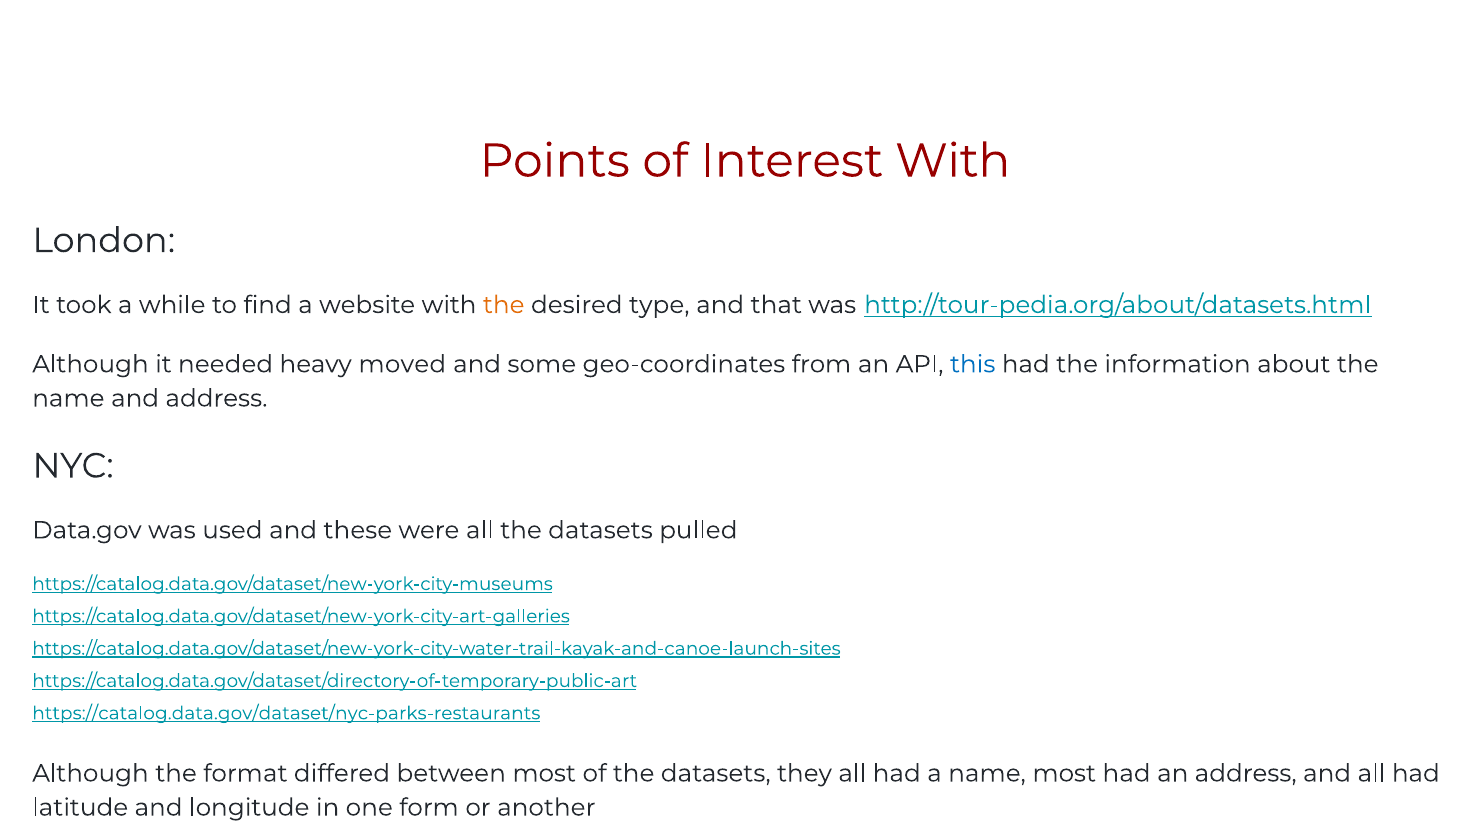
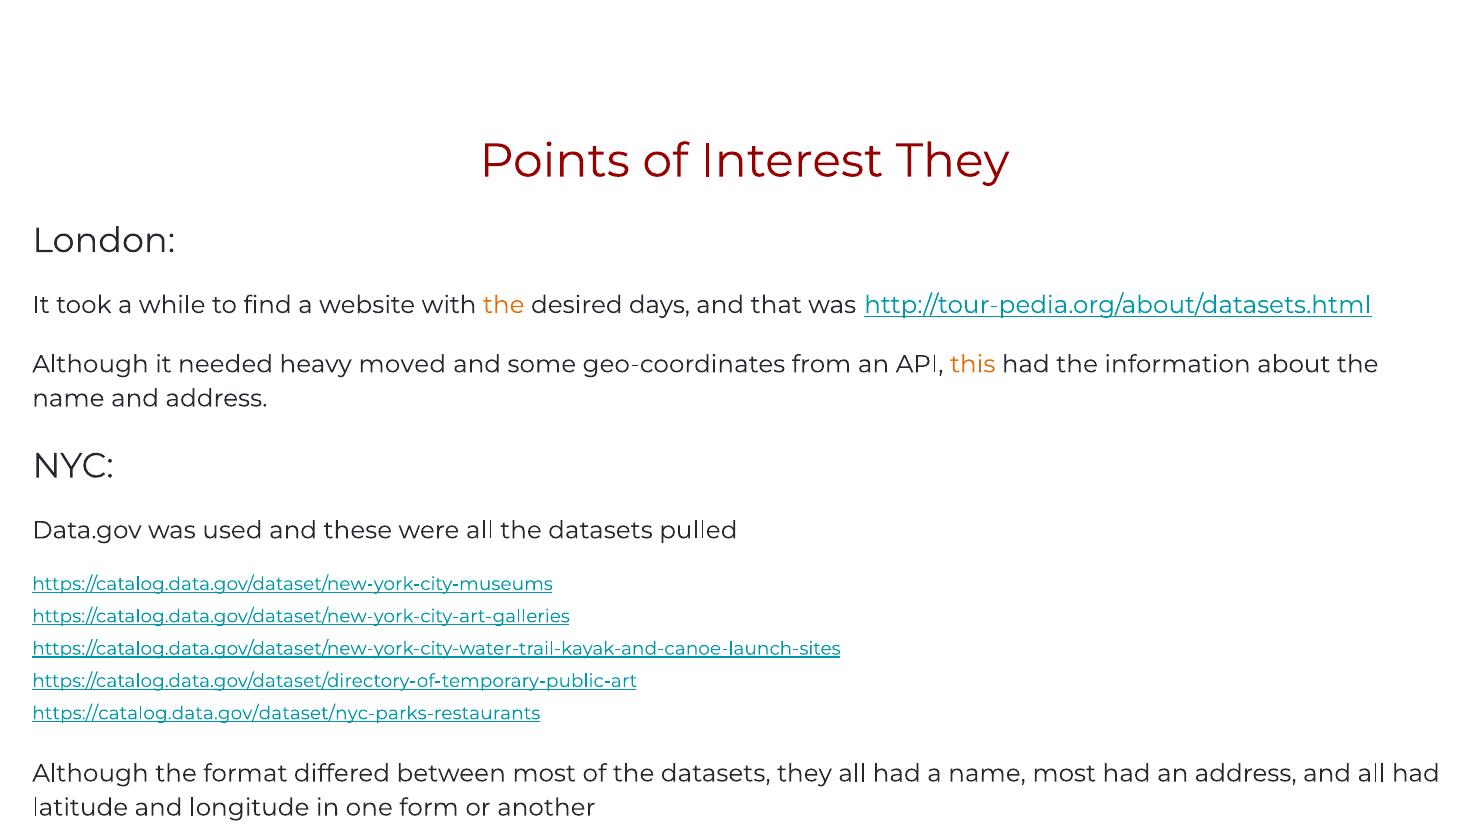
Interest With: With -> They
type: type -> days
this colour: blue -> orange
